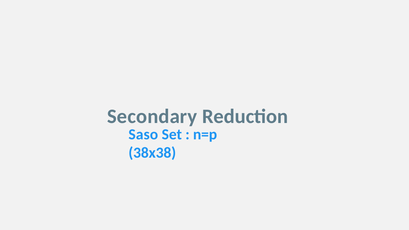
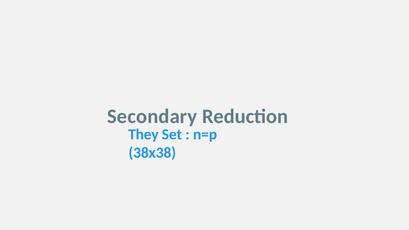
Saso: Saso -> They
